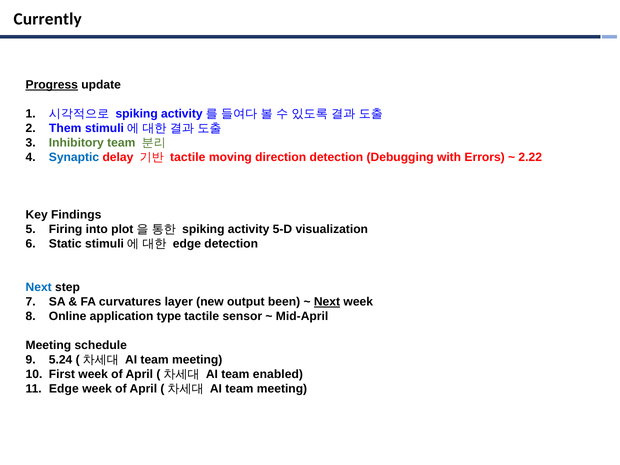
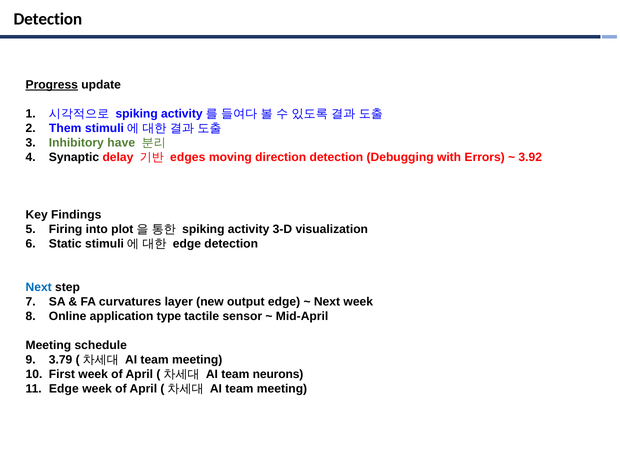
Currently at (48, 19): Currently -> Detection
Inhibitory team: team -> have
Synaptic colour: blue -> black
tactile at (188, 157): tactile -> edges
2.22: 2.22 -> 3.92
5-D: 5-D -> 3-D
output been: been -> edge
Next at (327, 302) underline: present -> none
5.24: 5.24 -> 3.79
enabled: enabled -> neurons
